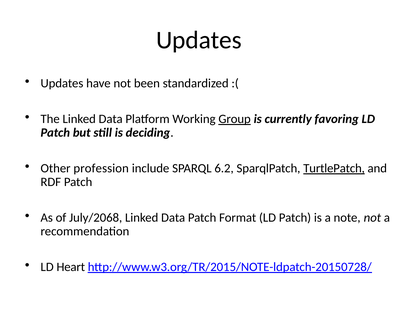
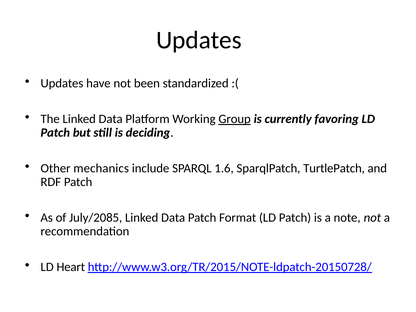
profession: profession -> mechanics
6.2: 6.2 -> 1.6
TurtlePatch underline: present -> none
July/2068: July/2068 -> July/2085
